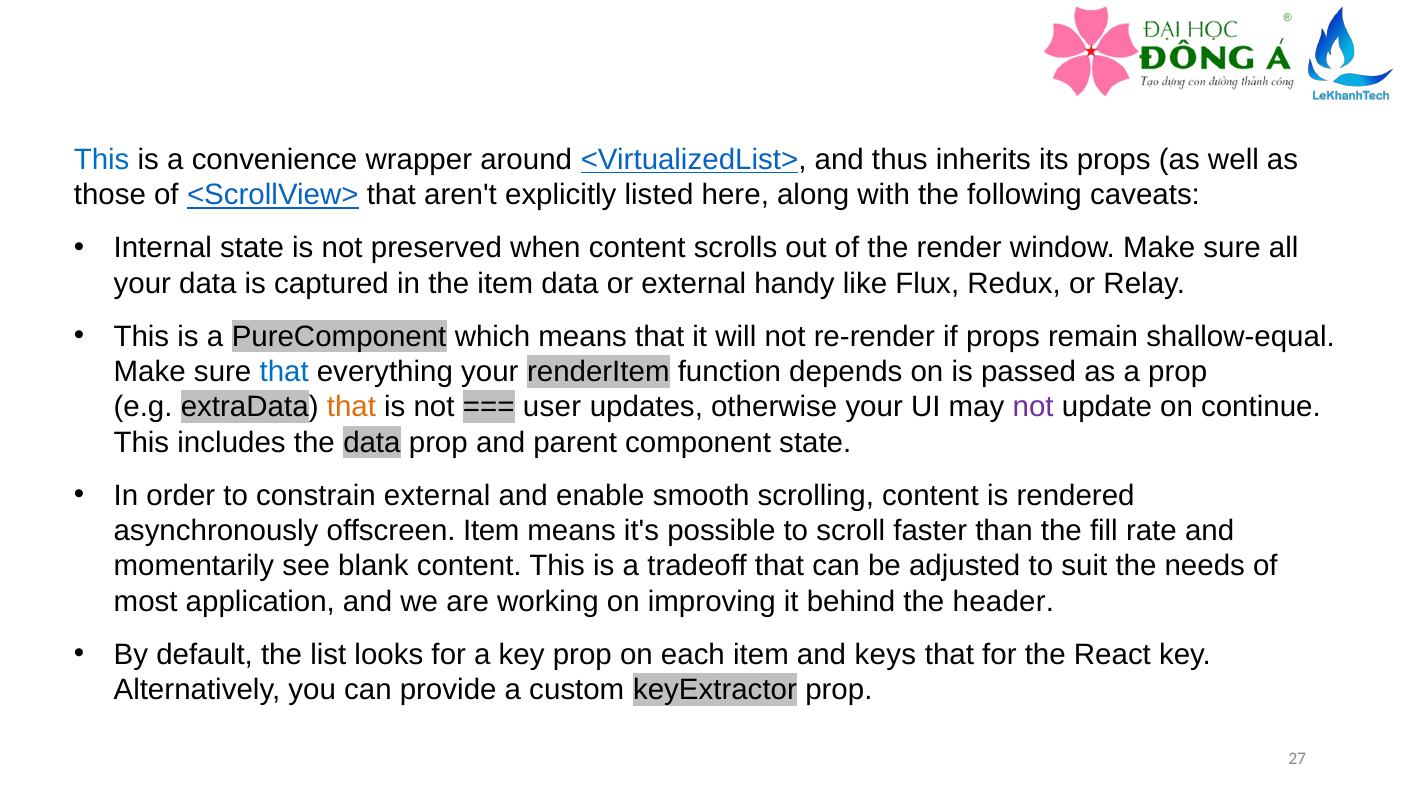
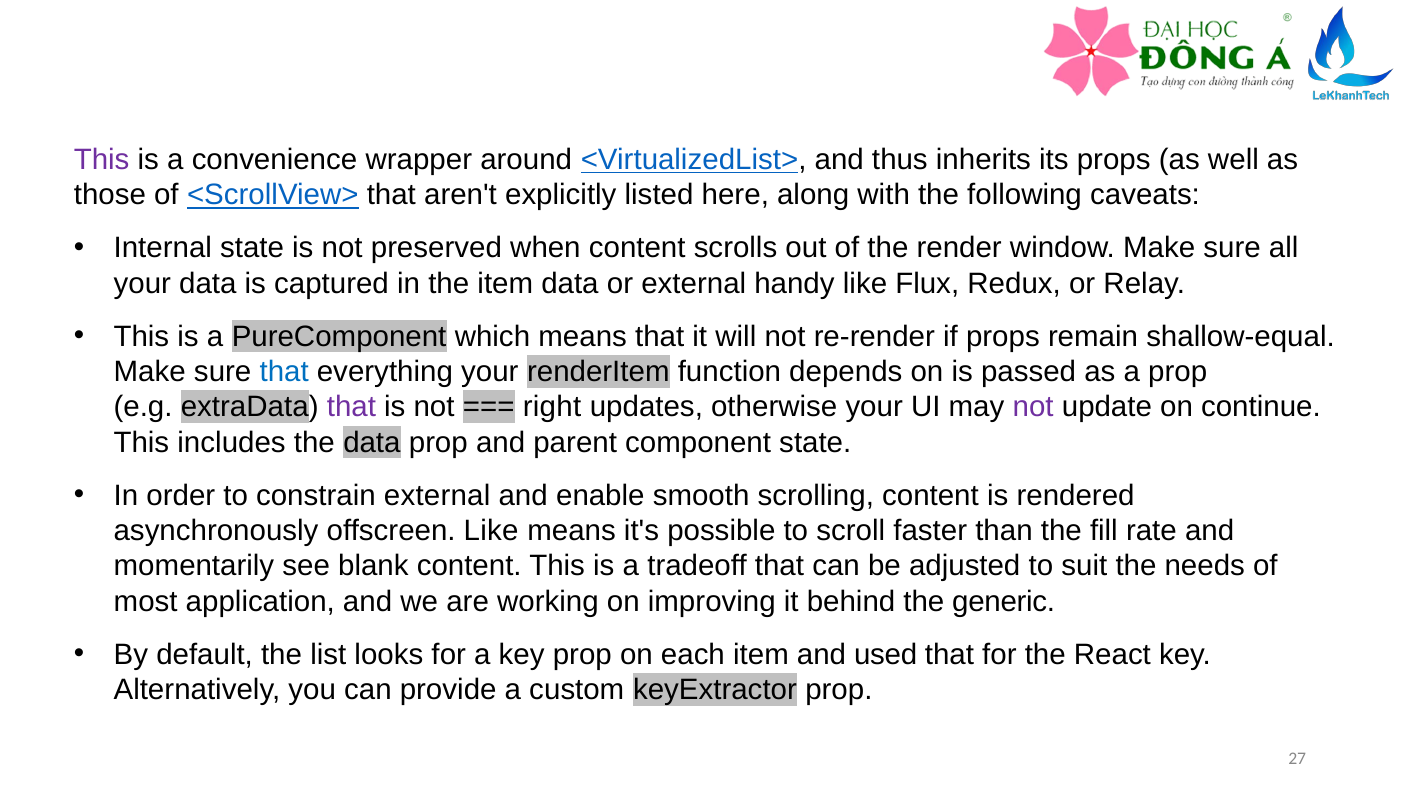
This at (102, 160) colour: blue -> purple
that at (351, 407) colour: orange -> purple
user: user -> right
offscreen Item: Item -> Like
header: header -> generic
keys: keys -> used
